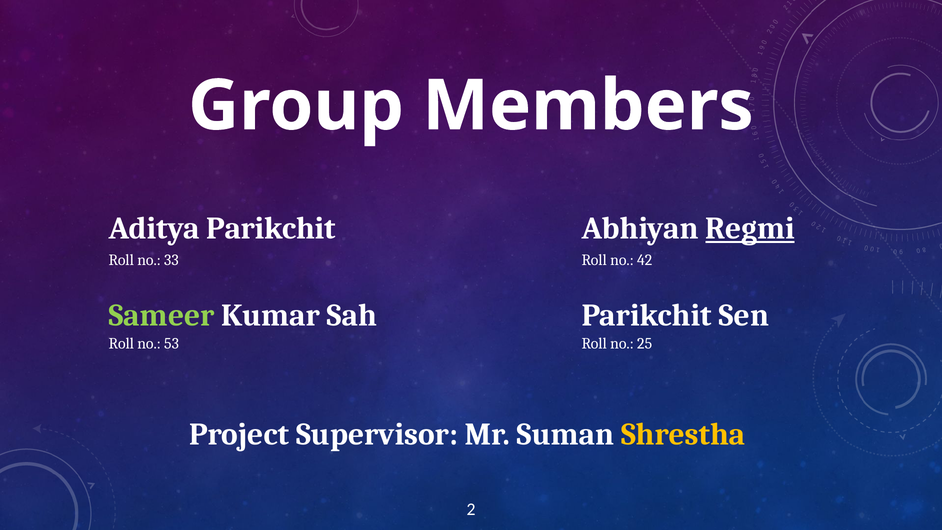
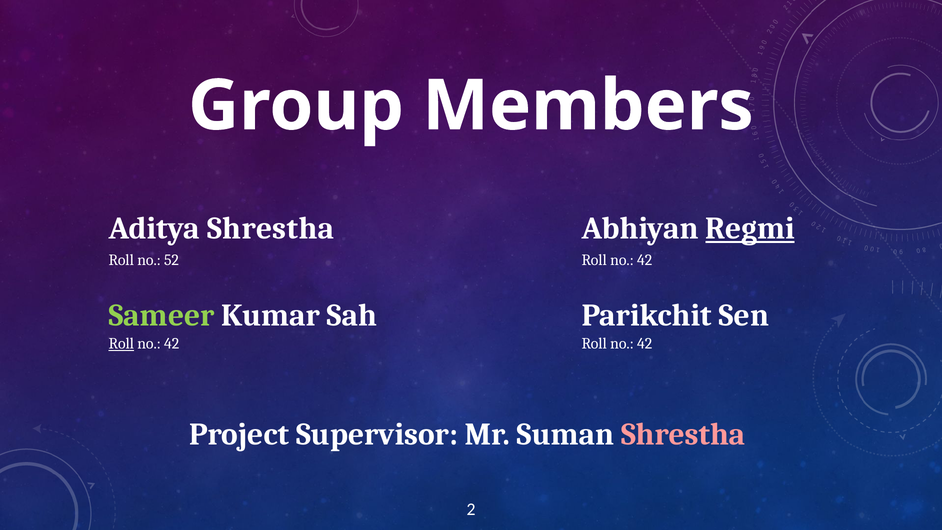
Aditya Parikchit: Parikchit -> Shrestha
33: 33 -> 52
Roll at (121, 344) underline: none -> present
53 at (172, 344): 53 -> 42
25 at (645, 344): 25 -> 42
Shrestha at (683, 434) colour: yellow -> pink
